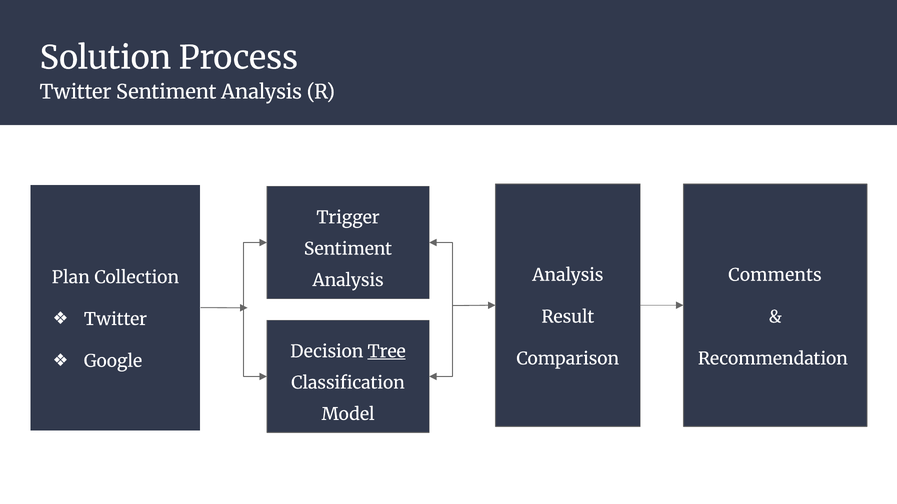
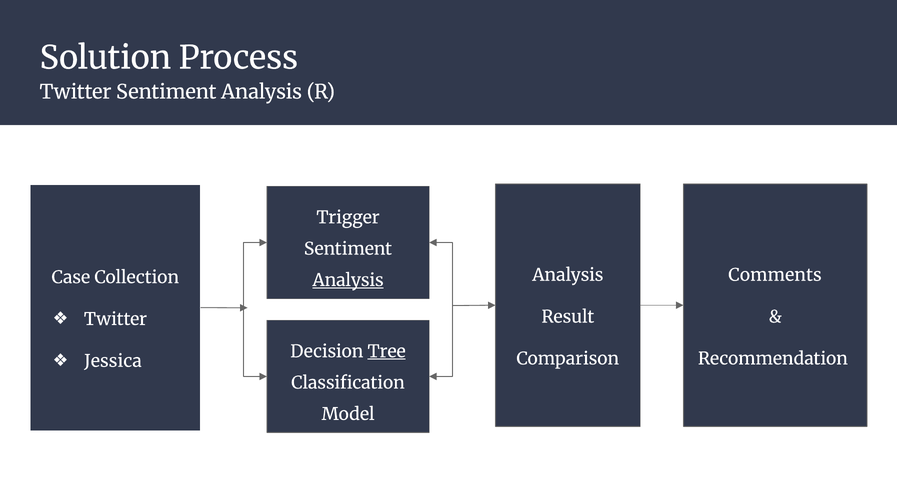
Plan: Plan -> Case
Analysis at (348, 281) underline: none -> present
Google: Google -> Jessica
